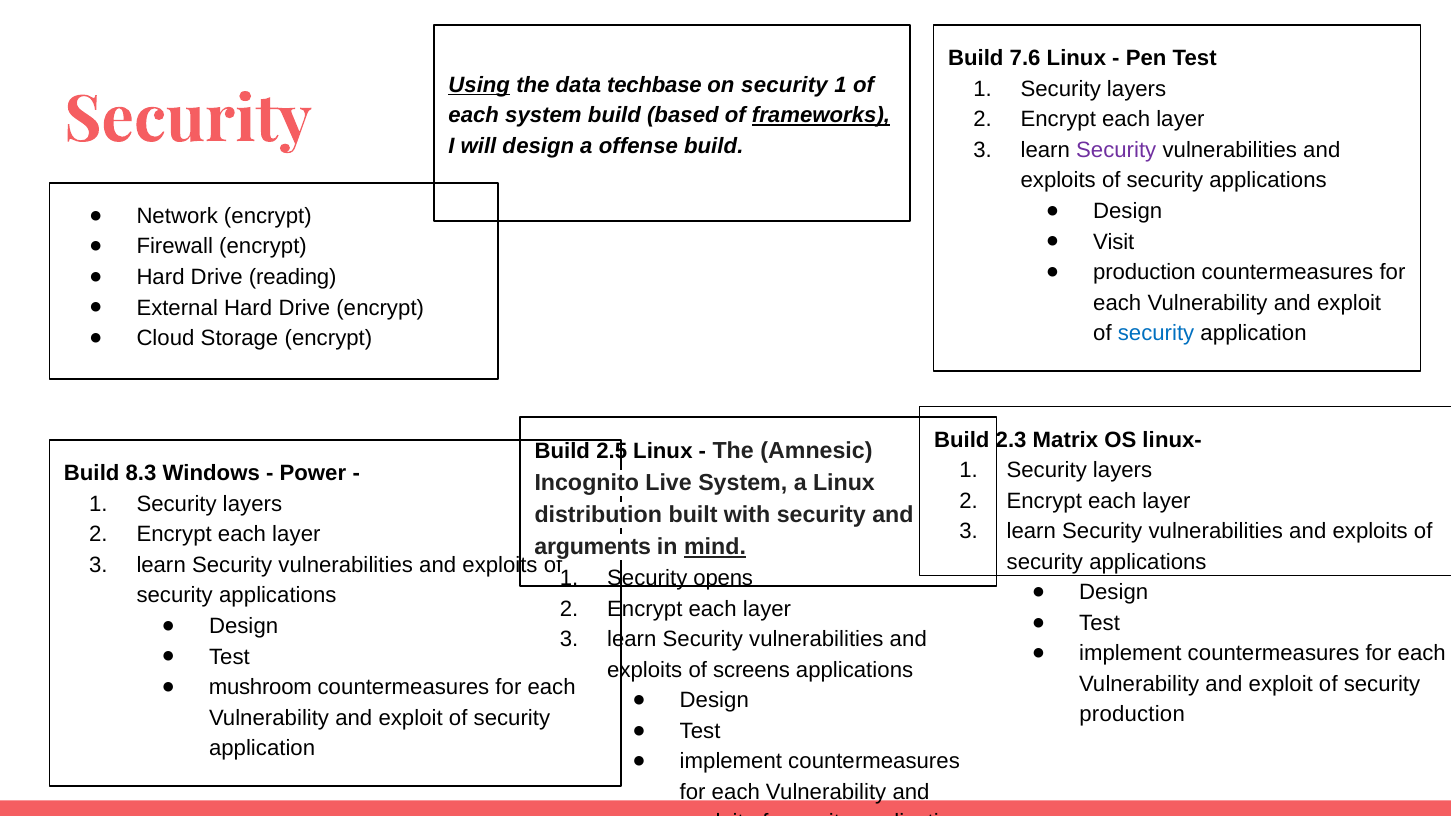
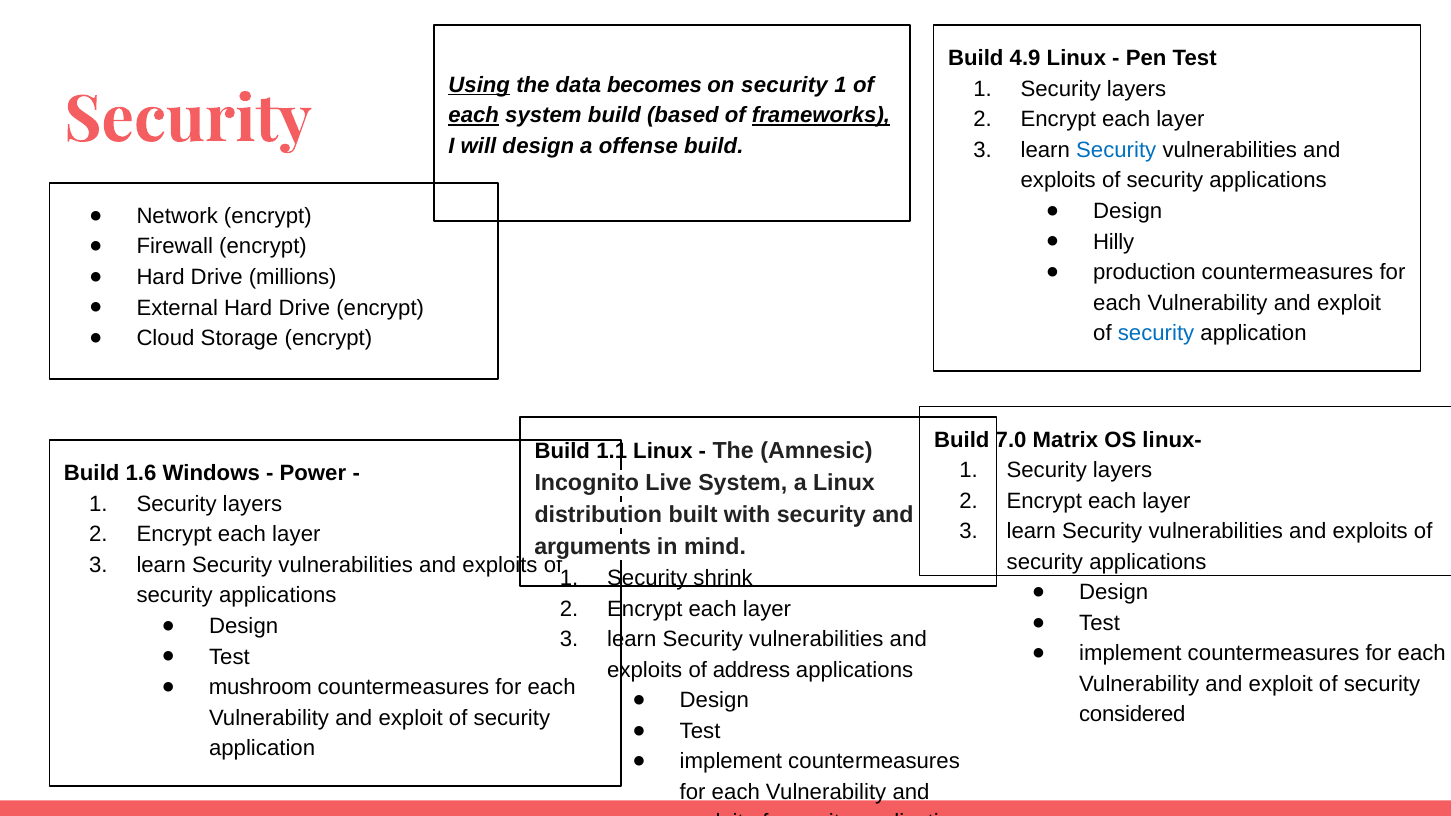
7.6: 7.6 -> 4.9
techbase: techbase -> becomes
each at (474, 116) underline: none -> present
Security at (1116, 150) colour: purple -> blue
Visit: Visit -> Hilly
reading: reading -> millions
2.3: 2.3 -> 7.0
2.5: 2.5 -> 1.1
8.3: 8.3 -> 1.6
mind underline: present -> none
opens: opens -> shrink
screens: screens -> address
production at (1132, 715): production -> considered
